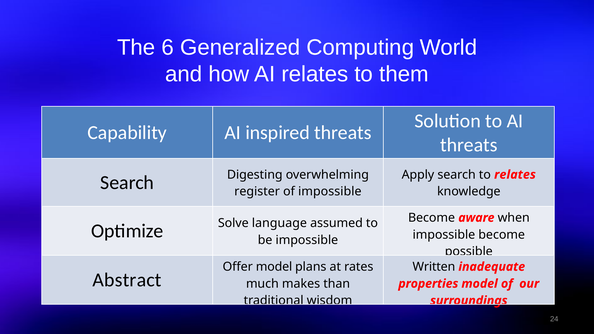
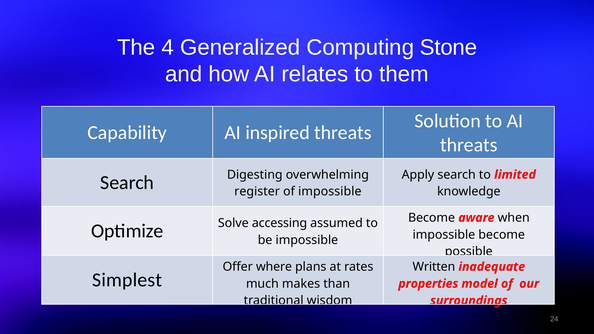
6: 6 -> 4
World: World -> Stone
to relates: relates -> limited
language: language -> accessing
Offer model: model -> where
Abstract: Abstract -> Simplest
